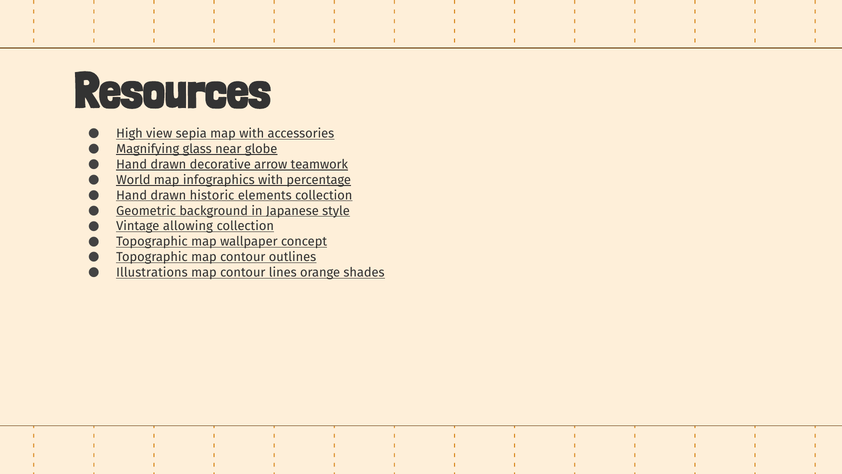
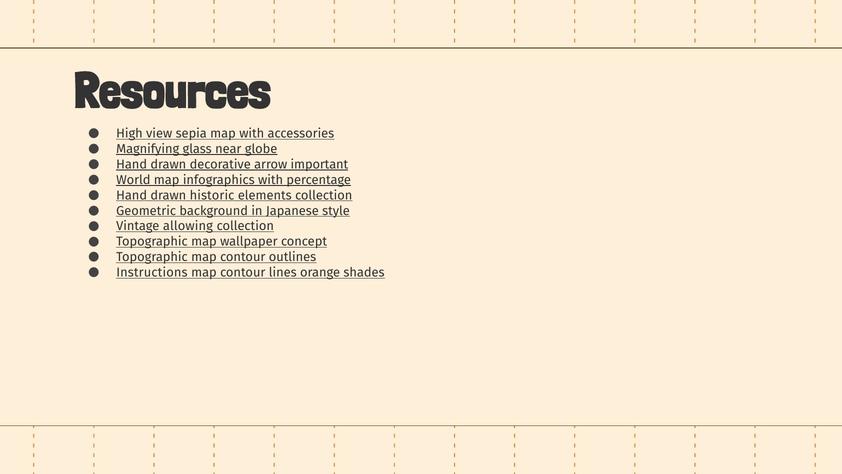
teamwork: teamwork -> important
Illustrations: Illustrations -> Instructions
